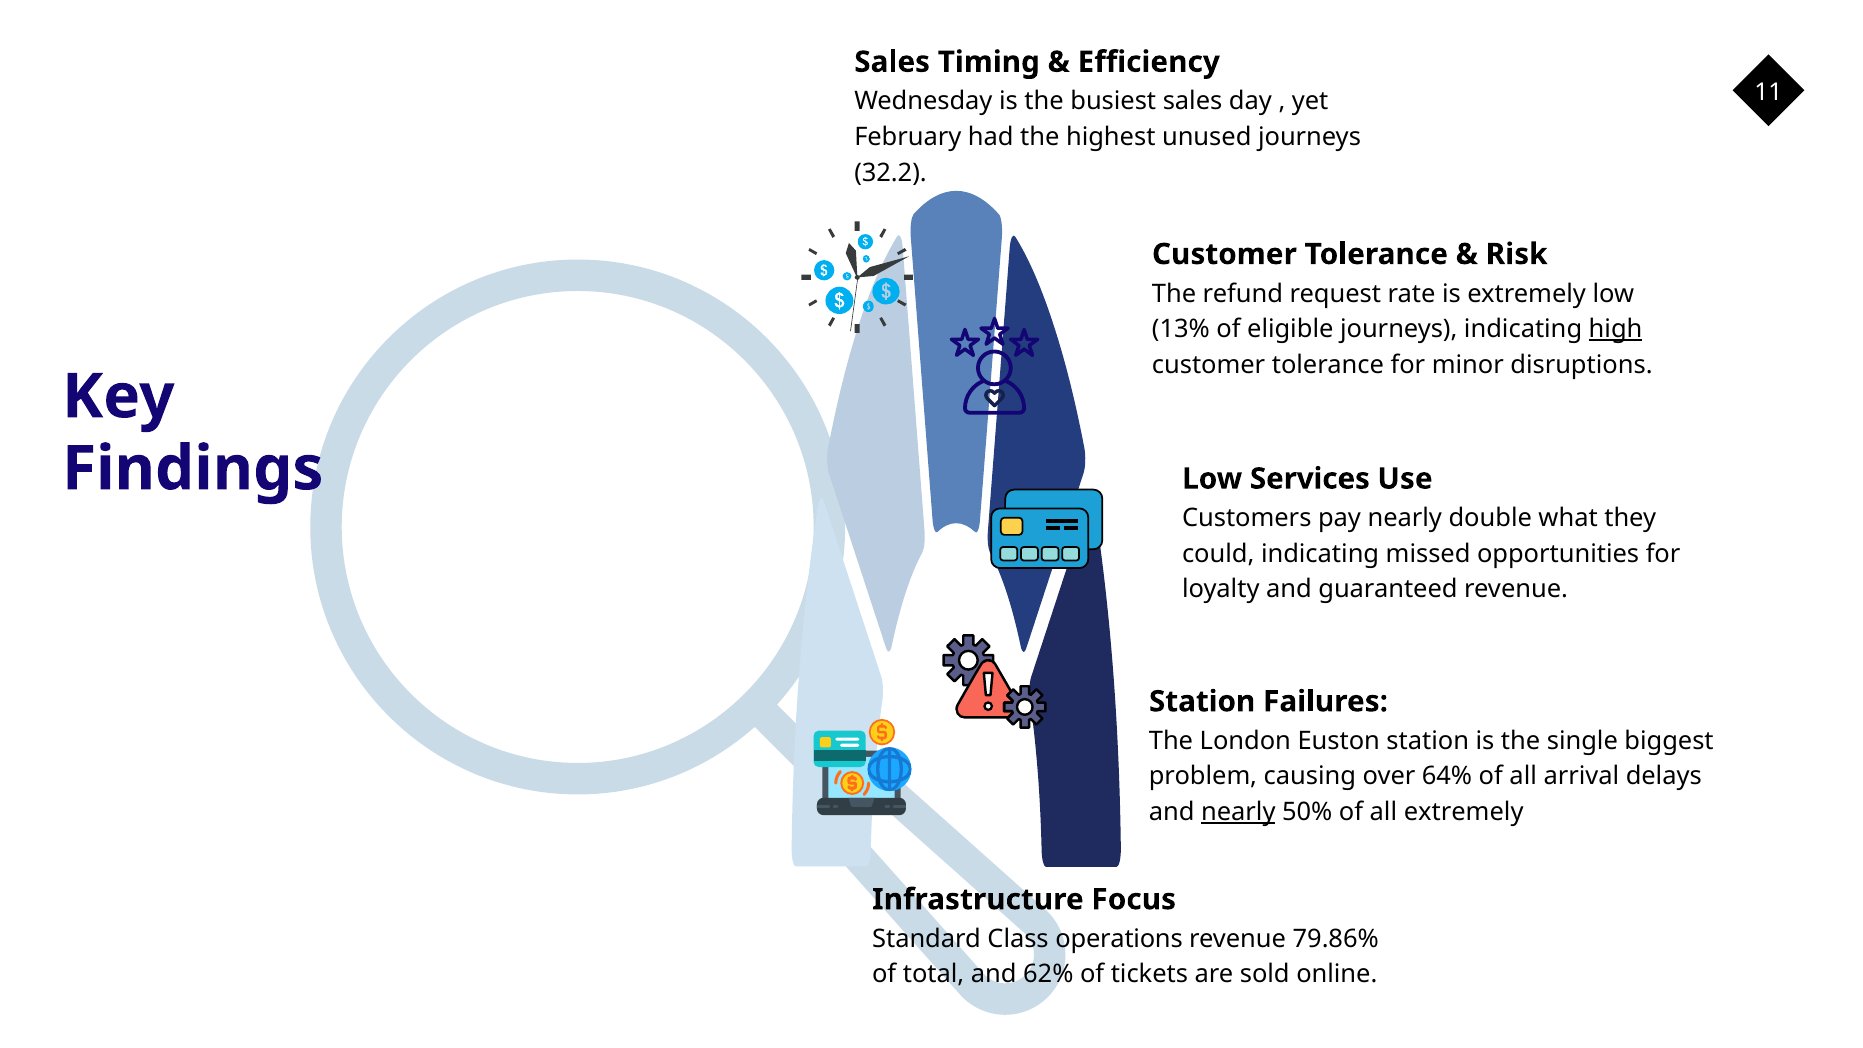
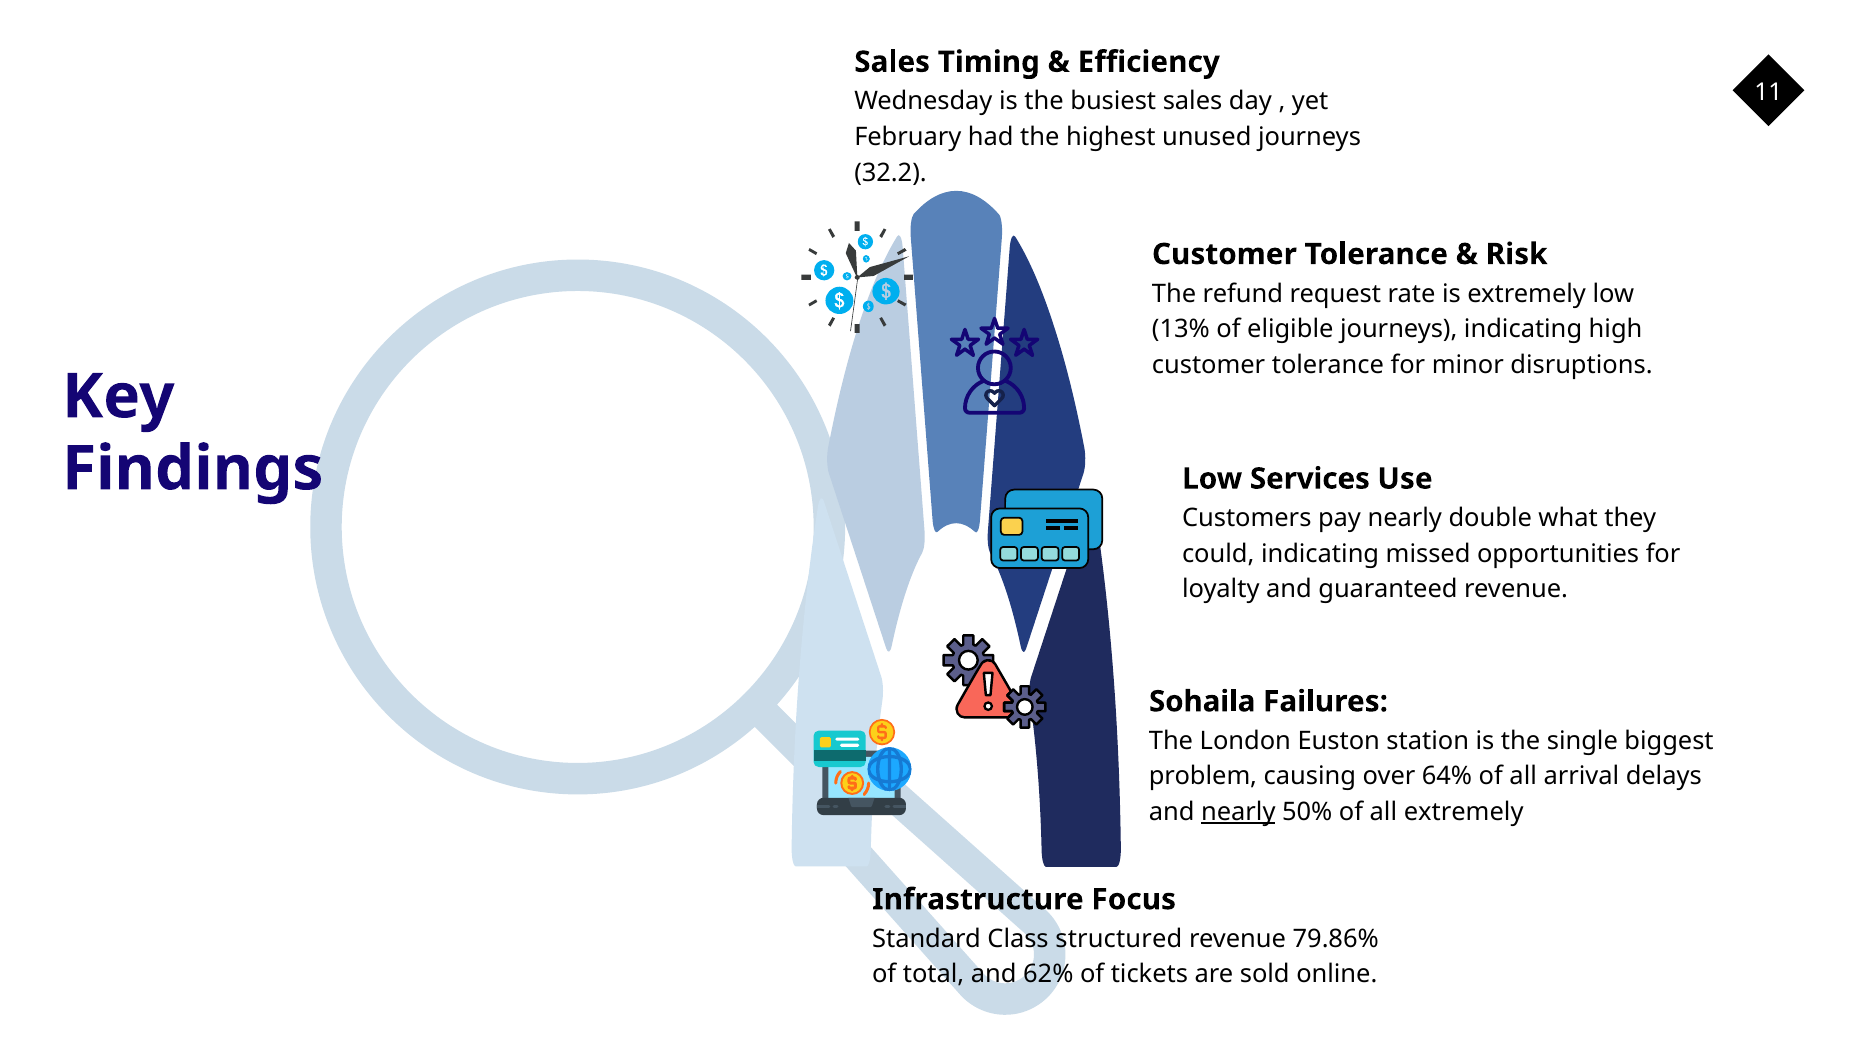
high underline: present -> none
Station at (1202, 702): Station -> Sohaila
operations: operations -> structured
